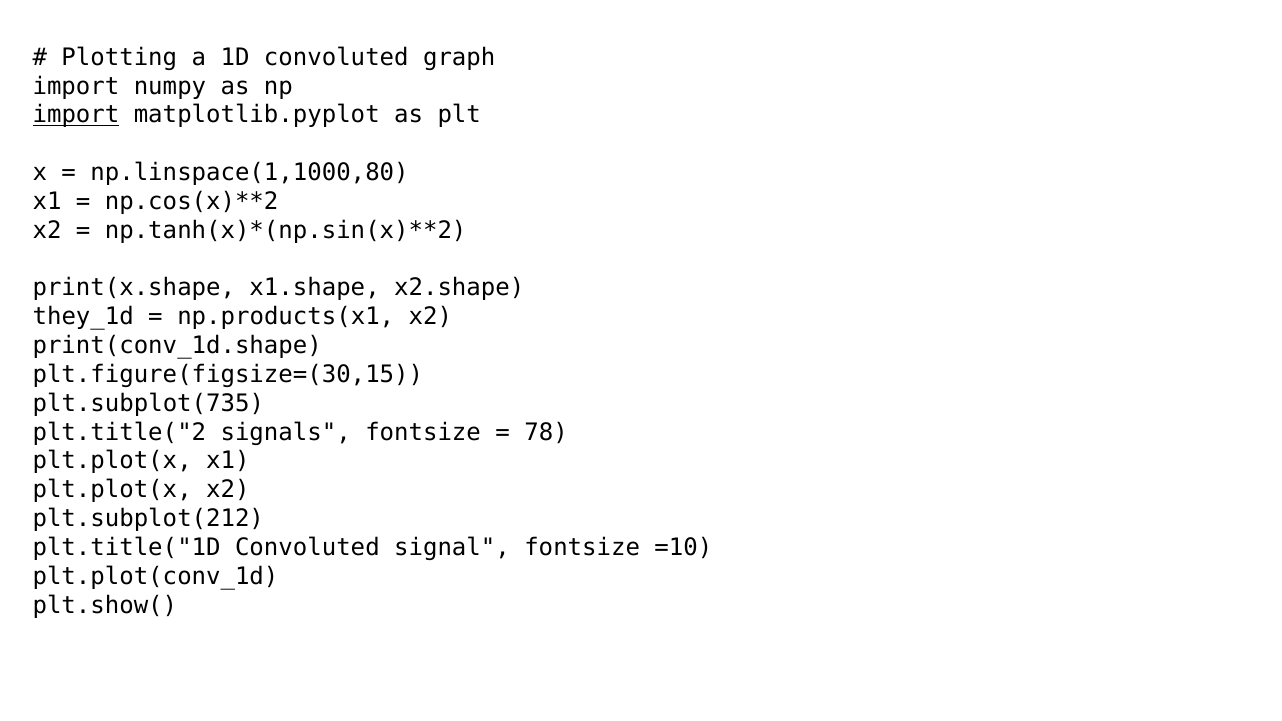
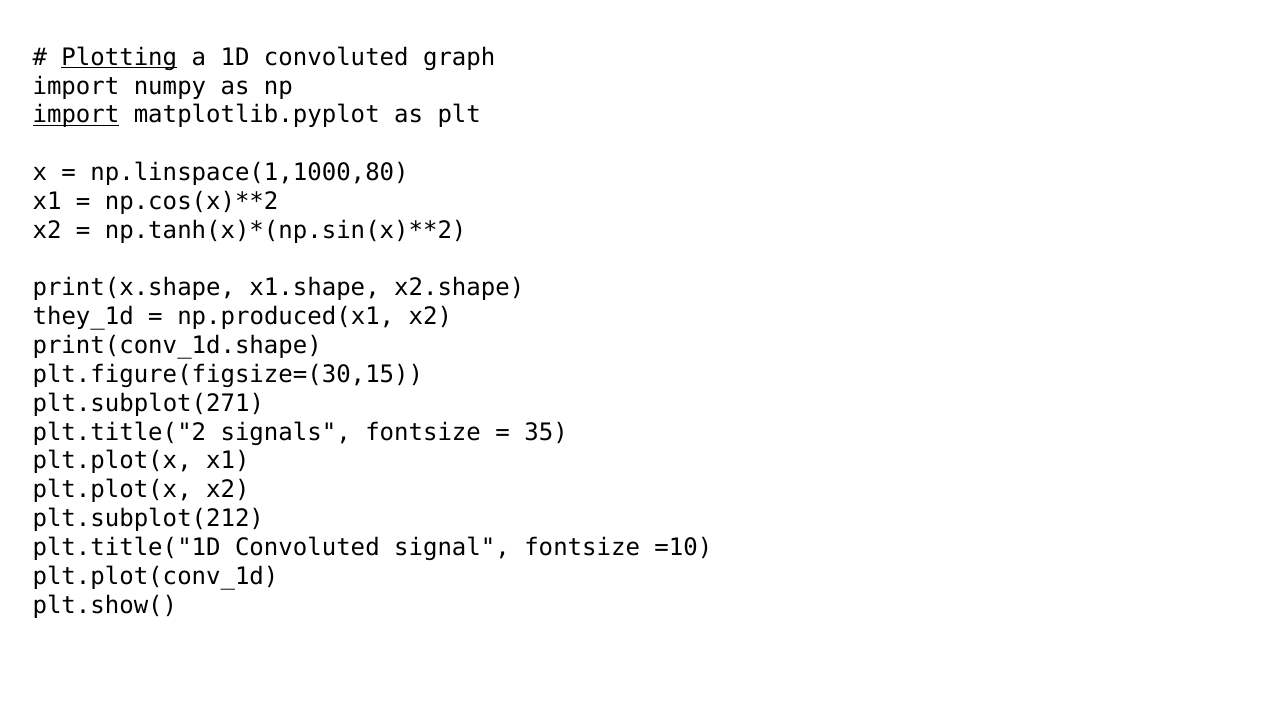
Plotting underline: none -> present
np.products(x1: np.products(x1 -> np.produced(x1
plt.subplot(735: plt.subplot(735 -> plt.subplot(271
78: 78 -> 35
